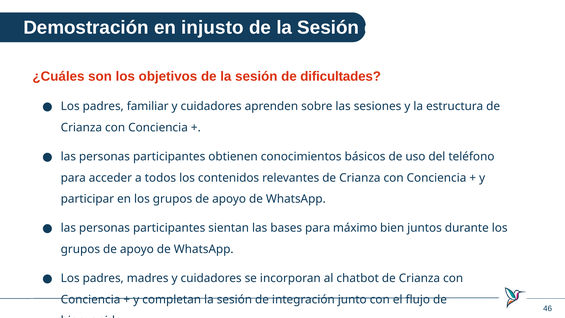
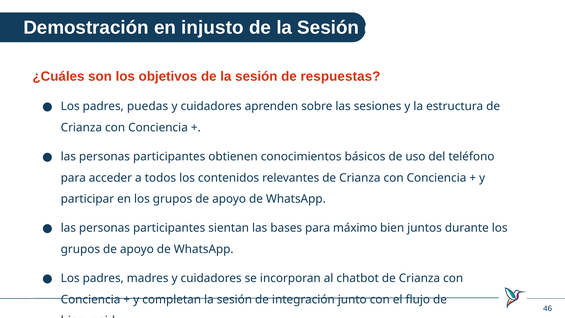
dificultades: dificultades -> respuestas
familiar: familiar -> puedas
